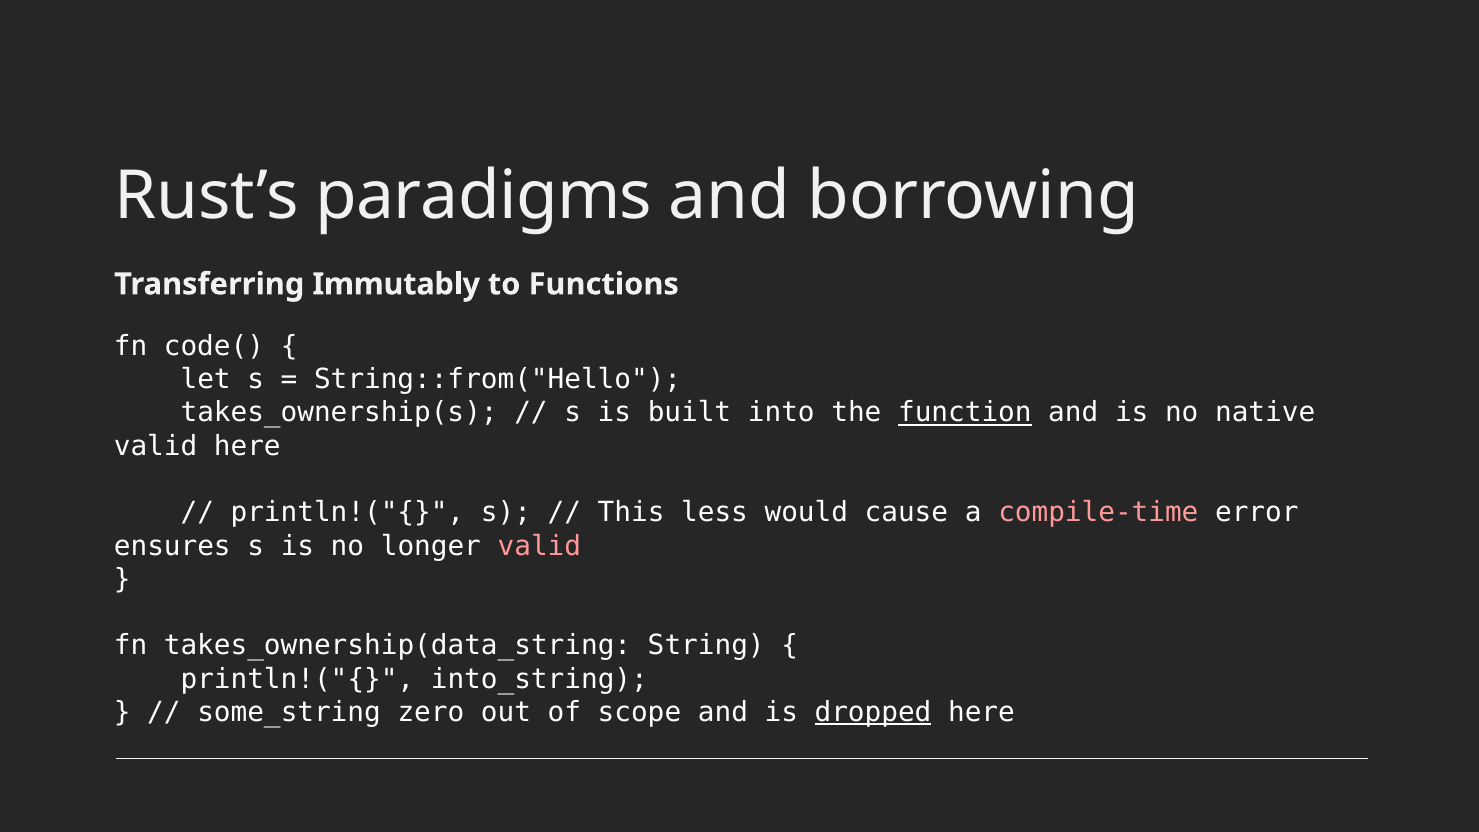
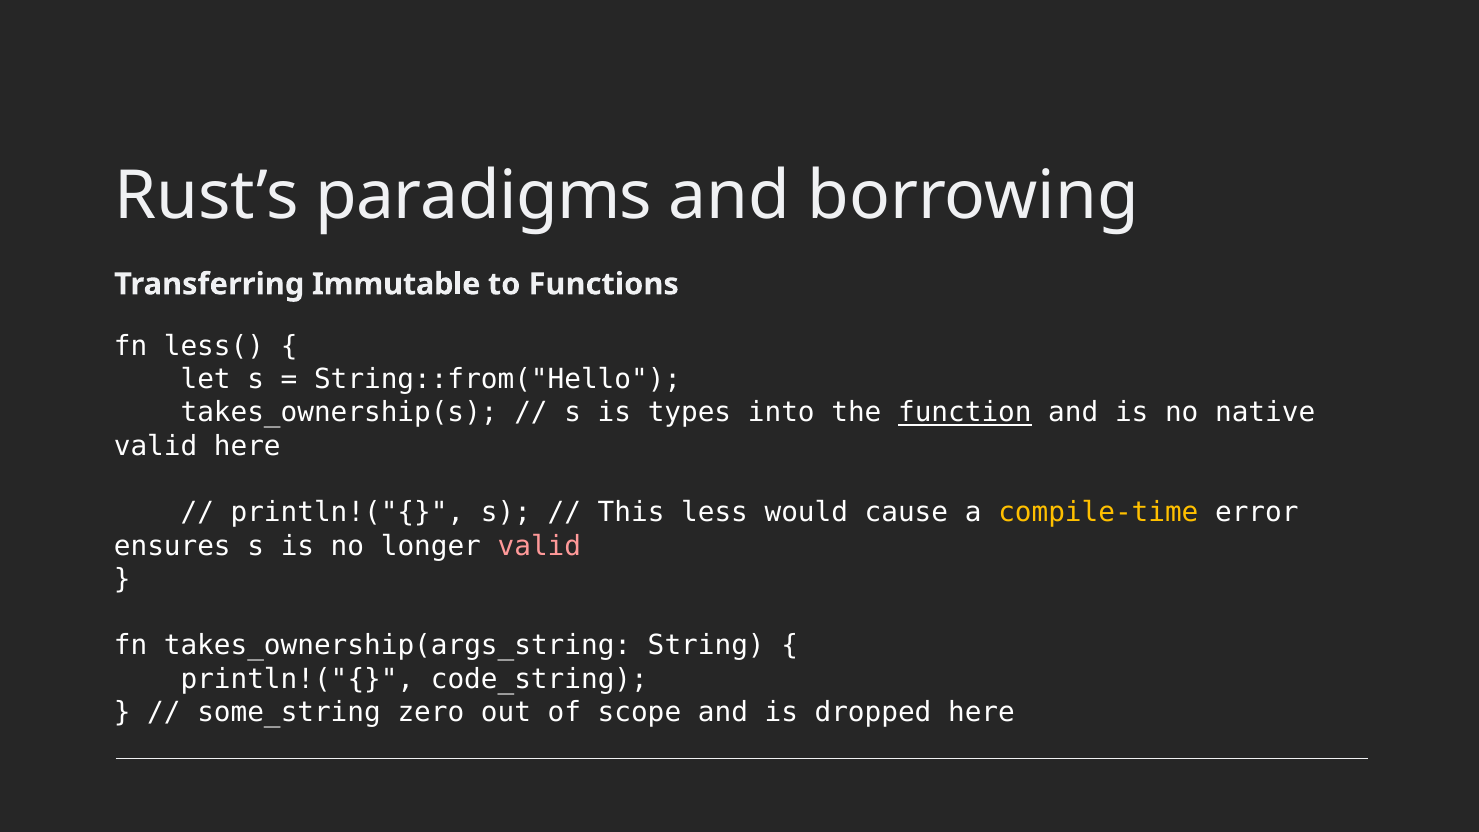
Immutably: Immutably -> Immutable
code(: code( -> less(
built: built -> types
compile-time colour: pink -> yellow
takes_ownership(data_string: takes_ownership(data_string -> takes_ownership(args_string
into_string: into_string -> code_string
dropped underline: present -> none
